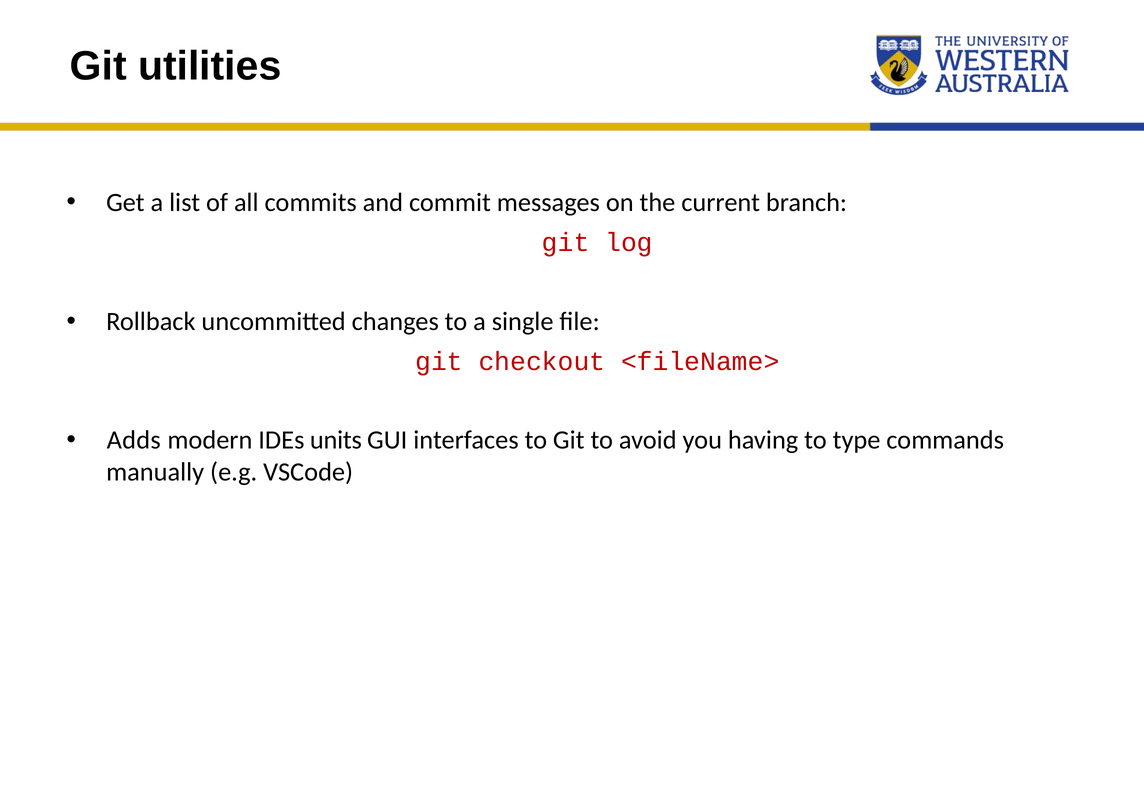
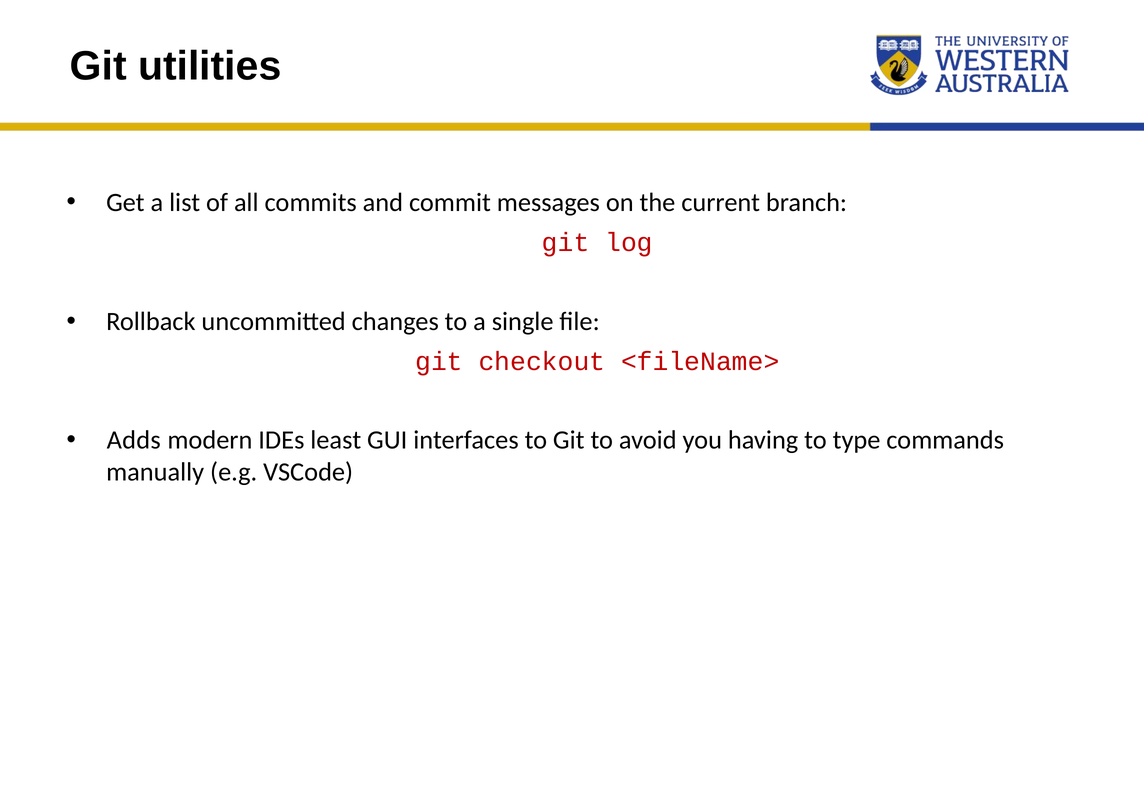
units: units -> least
